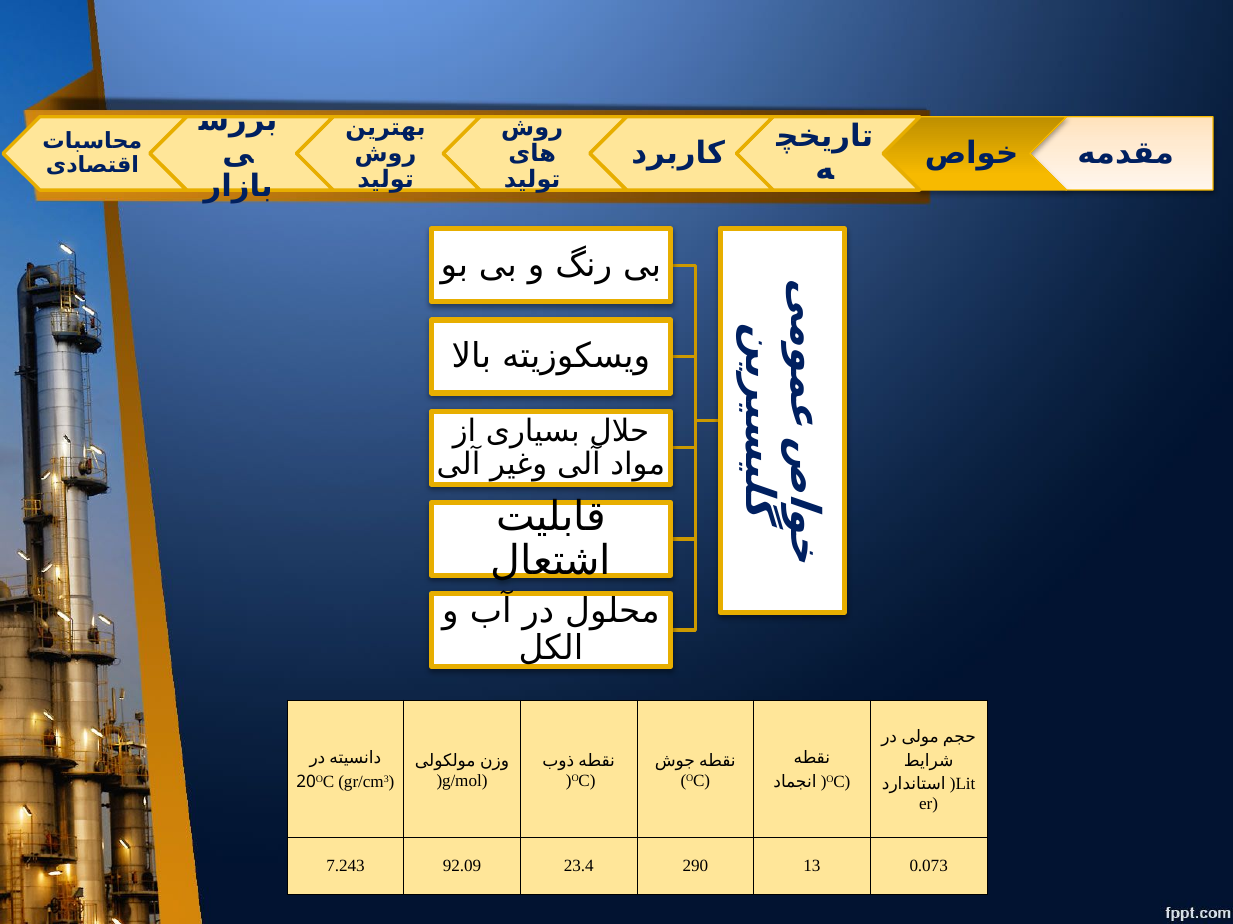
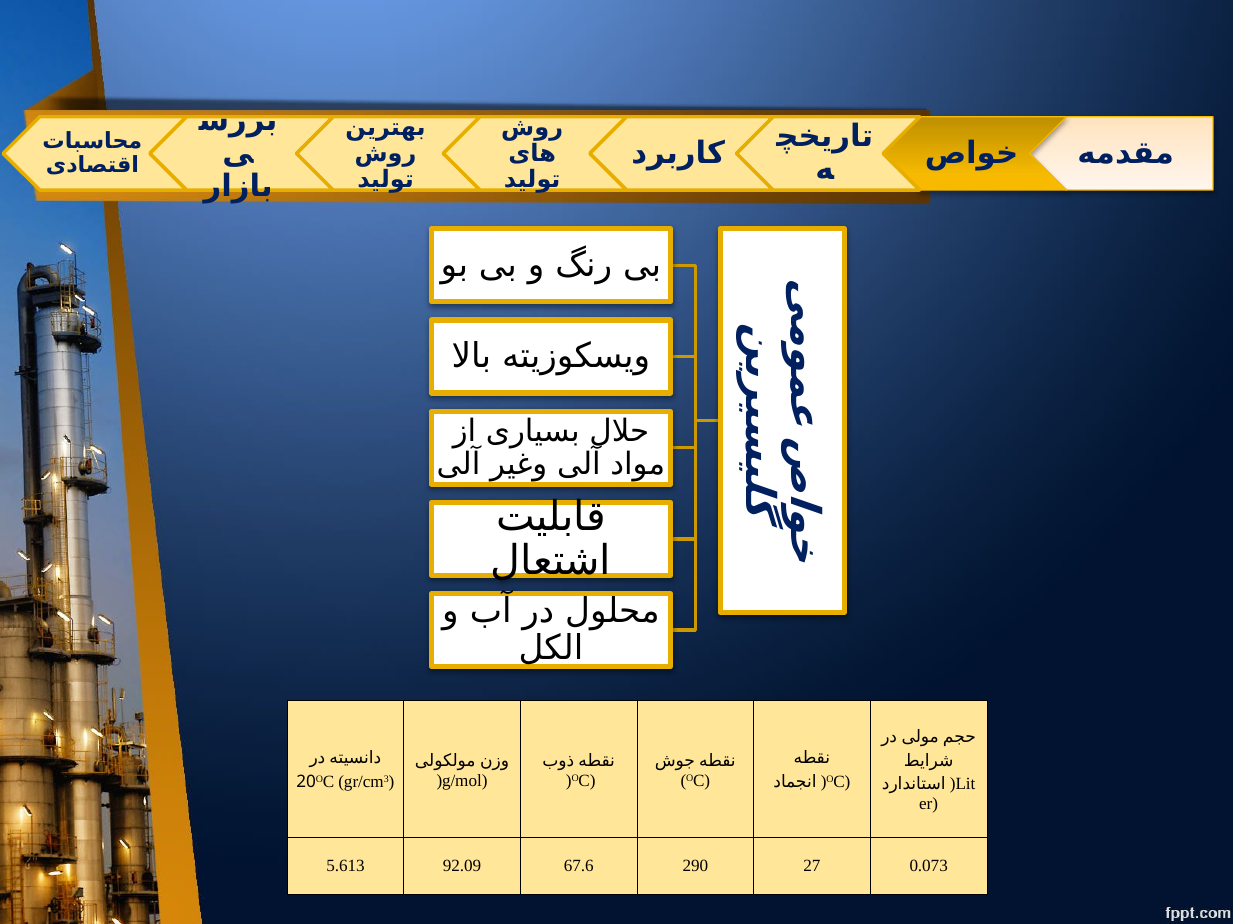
7.243: 7.243 -> 5.613
23.4: 23.4 -> 67.6
13: 13 -> 27
